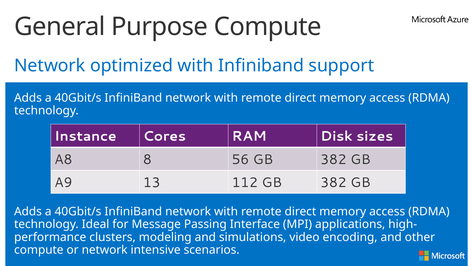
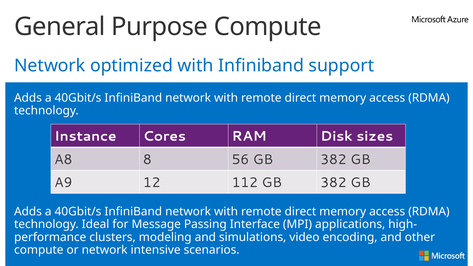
13: 13 -> 12
